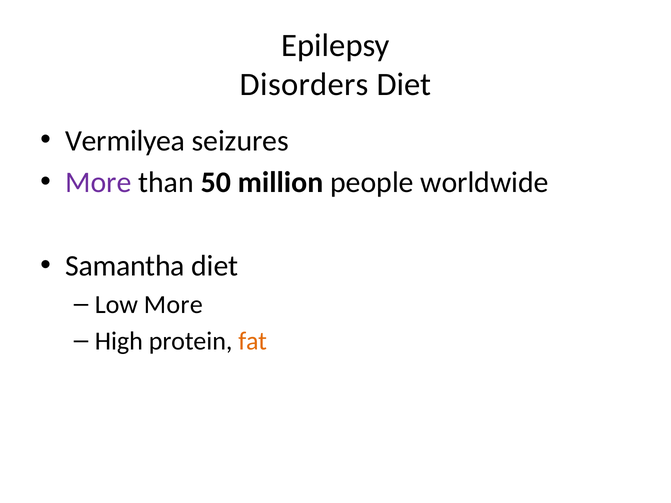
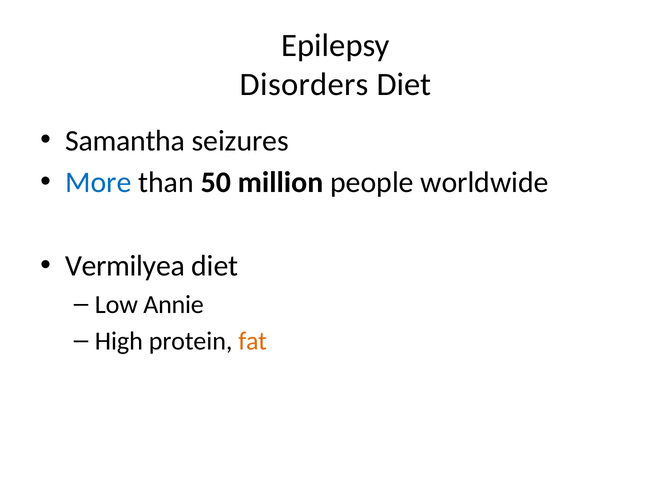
Vermilyea: Vermilyea -> Samantha
More at (98, 183) colour: purple -> blue
Samantha: Samantha -> Vermilyea
Low More: More -> Annie
